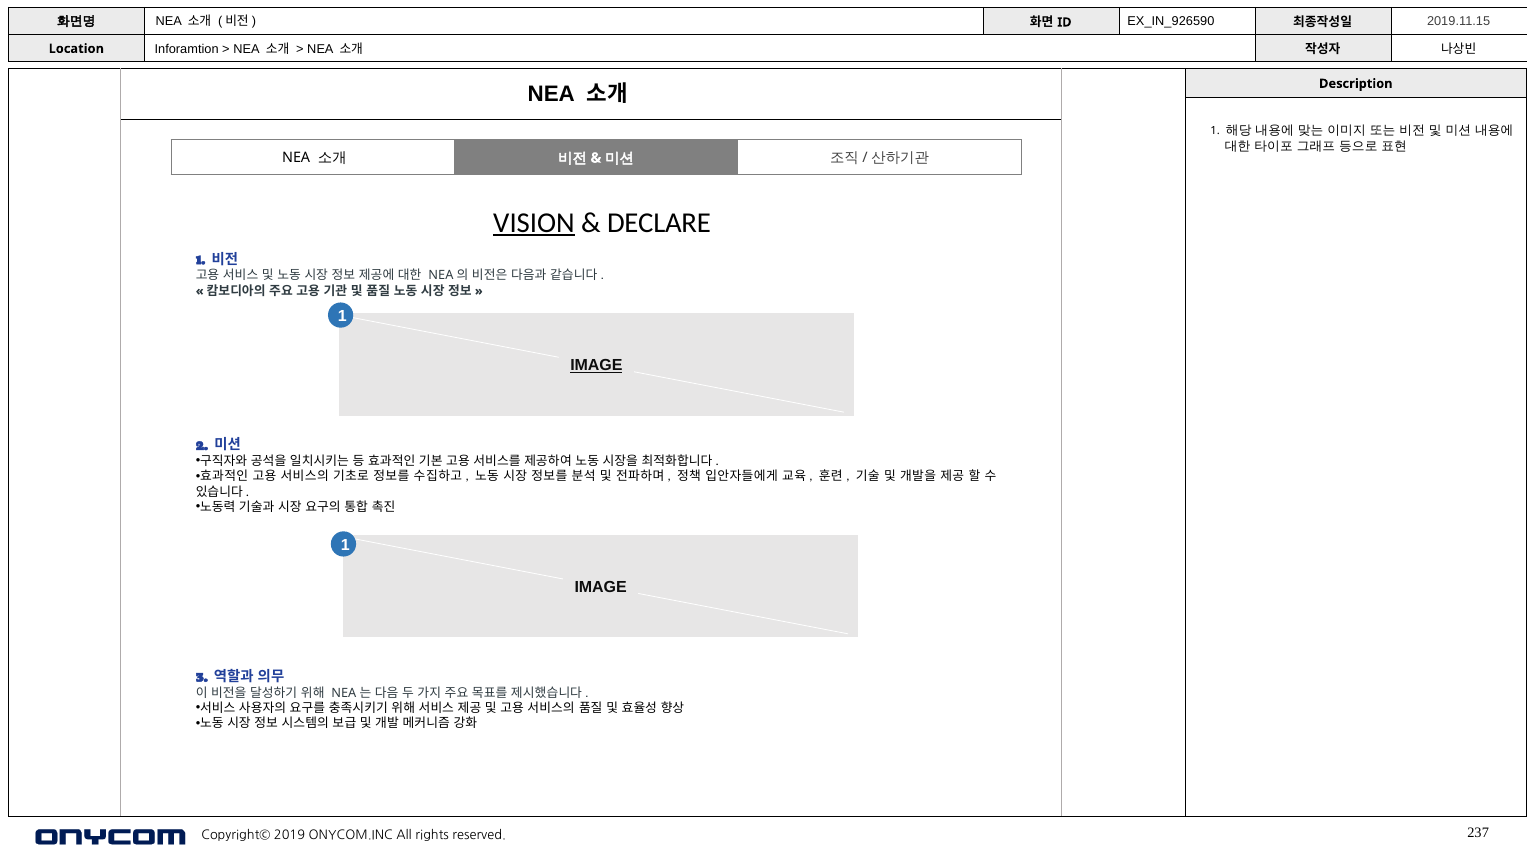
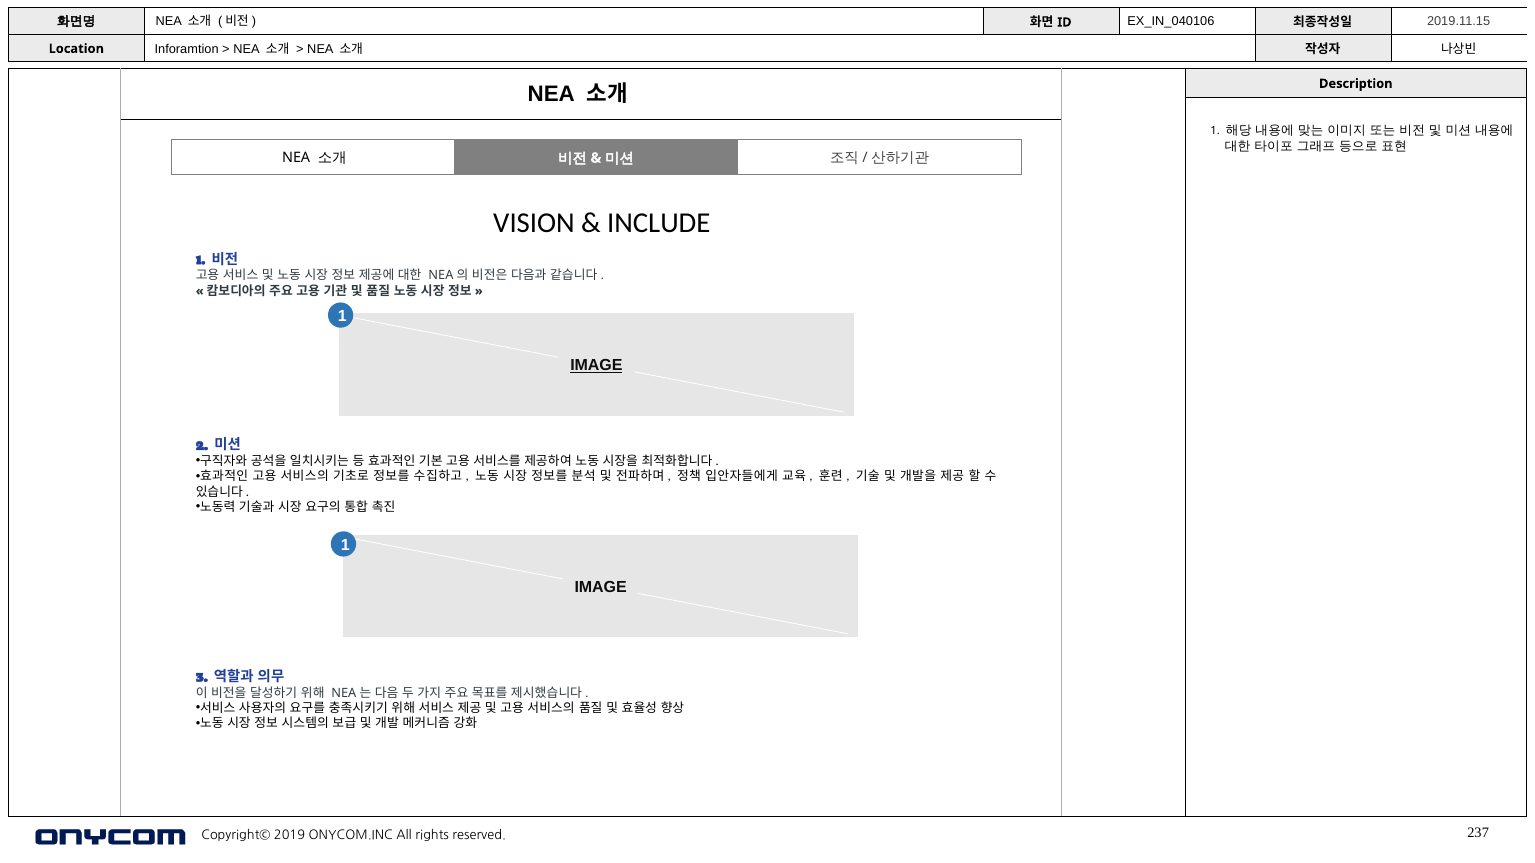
EX_IN_926590: EX_IN_926590 -> EX_IN_040106
VISION underline: present -> none
DECLARE: DECLARE -> INCLUDE
